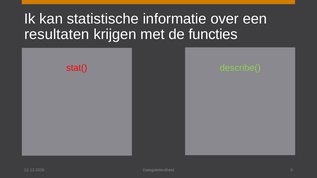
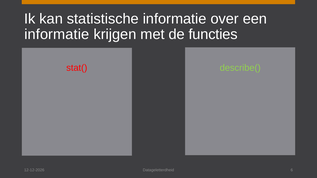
resultaten at (57, 34): resultaten -> informatie
